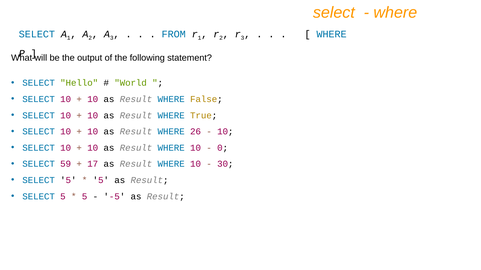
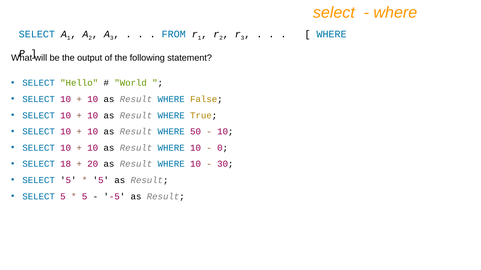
26: 26 -> 50
59: 59 -> 18
17: 17 -> 20
